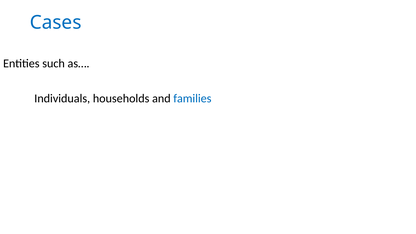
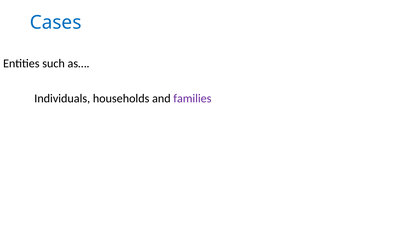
families colour: blue -> purple
